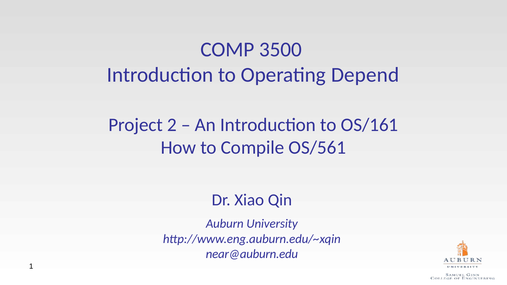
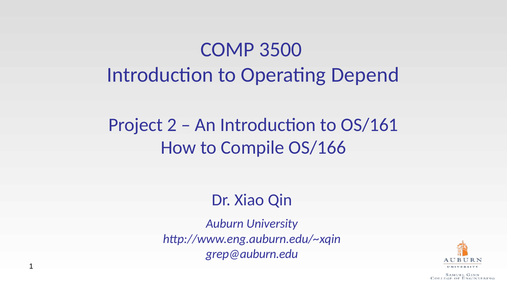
OS/561: OS/561 -> OS/166
near@auburn.edu: near@auburn.edu -> grep@auburn.edu
